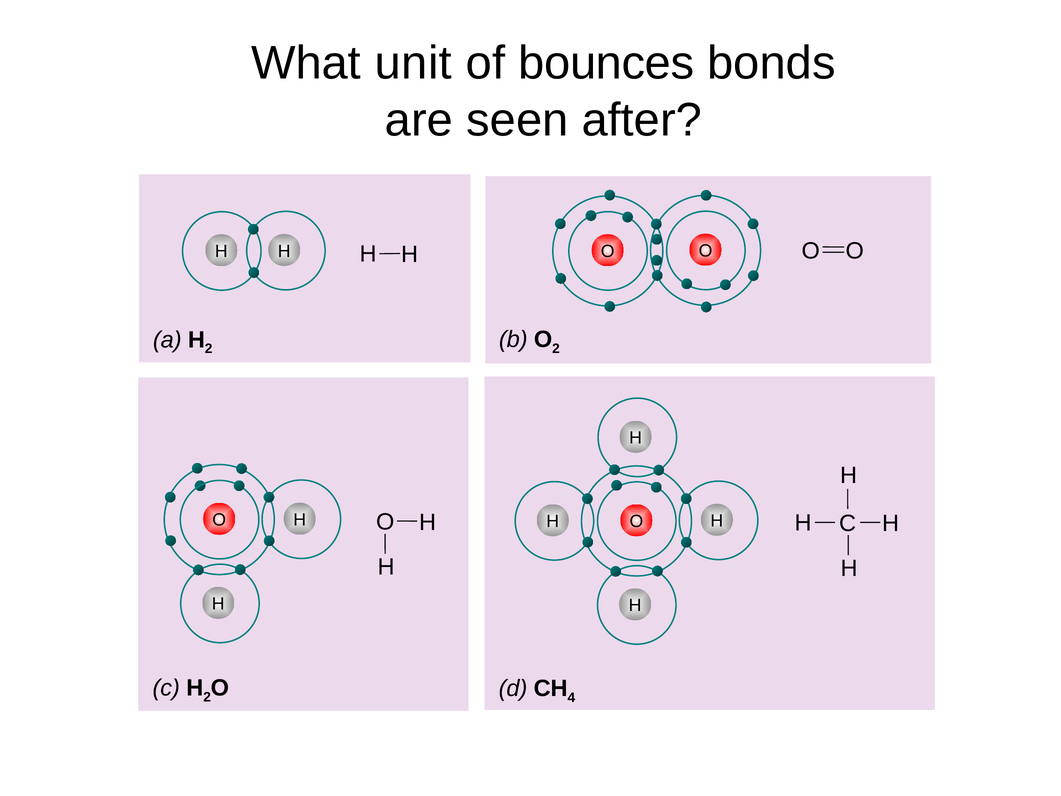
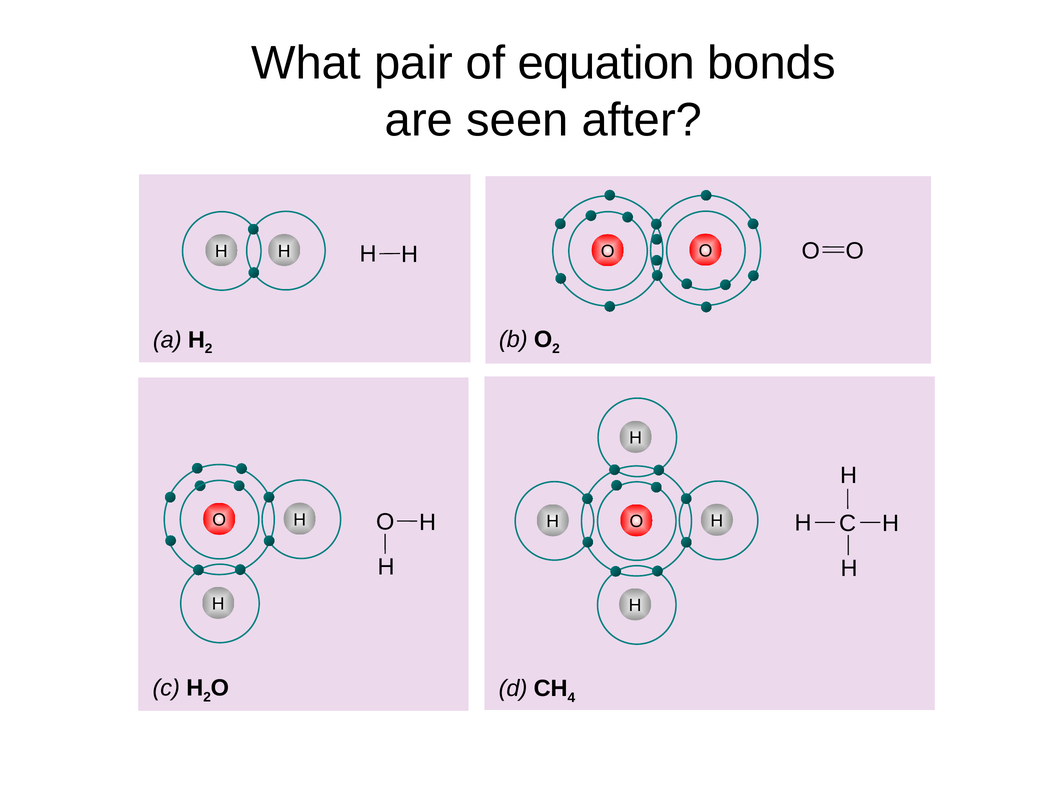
unit: unit -> pair
bounces: bounces -> equation
